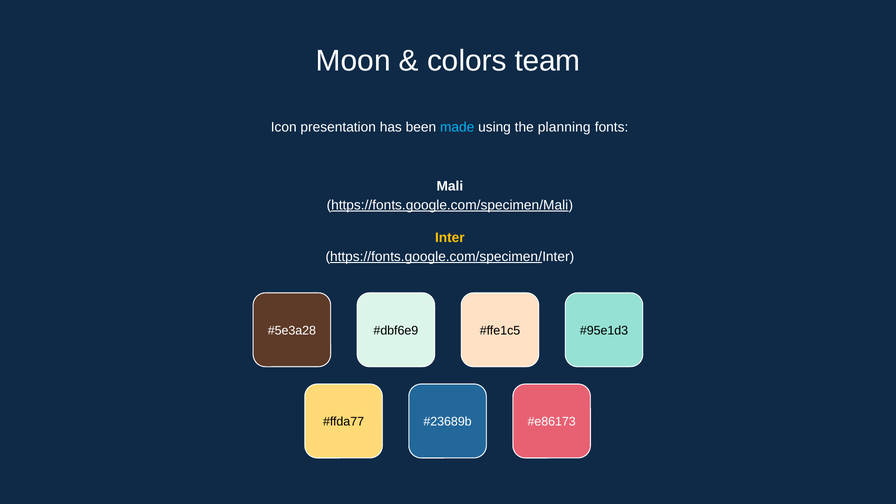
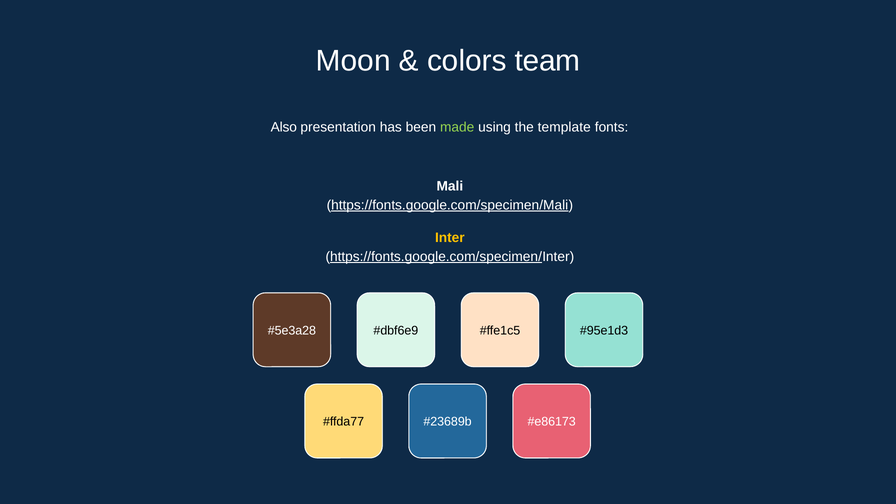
Icon: Icon -> Also
made colour: light blue -> light green
planning: planning -> template
